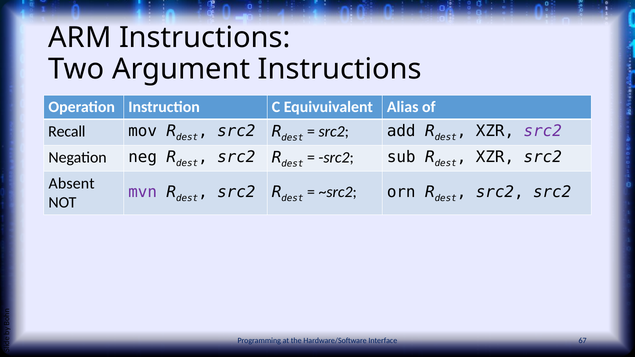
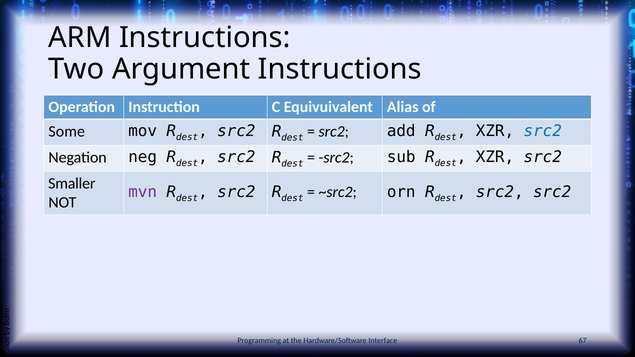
Recall: Recall -> Some
src2 at (543, 131) colour: purple -> blue
Absent: Absent -> Smaller
